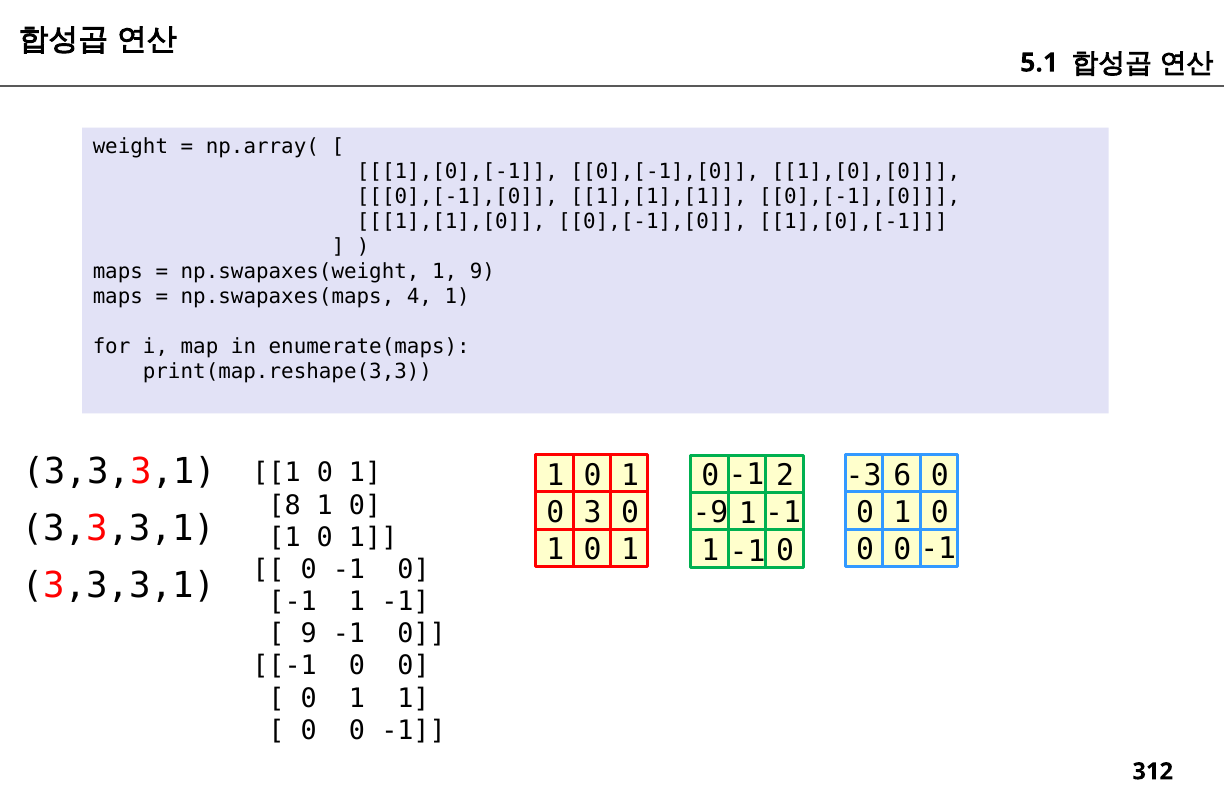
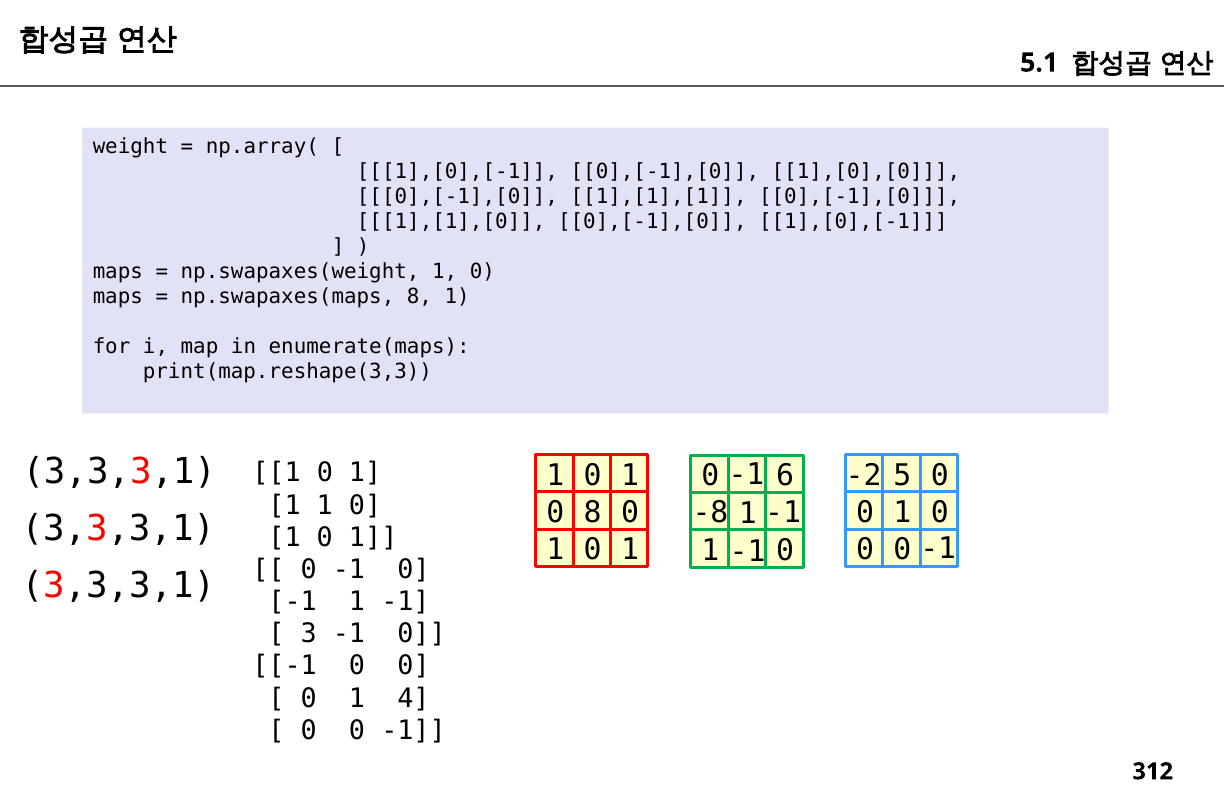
np.swapaxes(weight 1 9: 9 -> 0
np.swapaxes(maps 4: 4 -> 8
6: 6 -> 5
2: 2 -> 6
-3: -3 -> -2
8 at (285, 505): 8 -> 1
-9: -9 -> -8
0 3: 3 -> 8
9 at (309, 634): 9 -> 3
0 1 1: 1 -> 4
